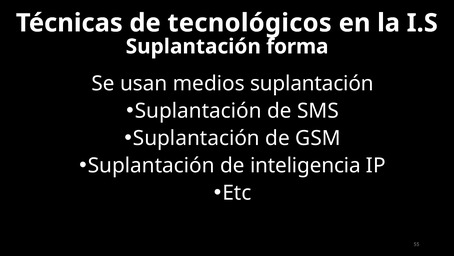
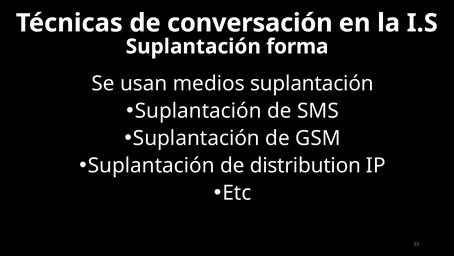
tecnológicos: tecnológicos -> conversación
inteligencia: inteligencia -> distribution
